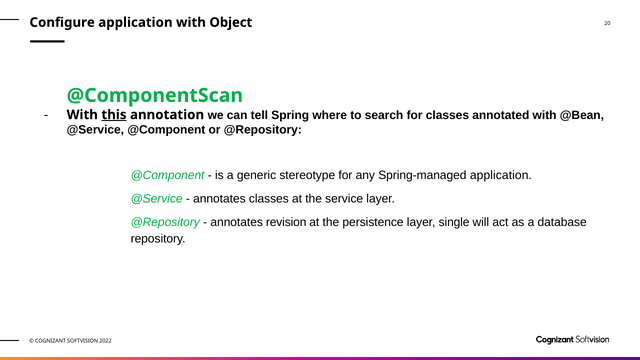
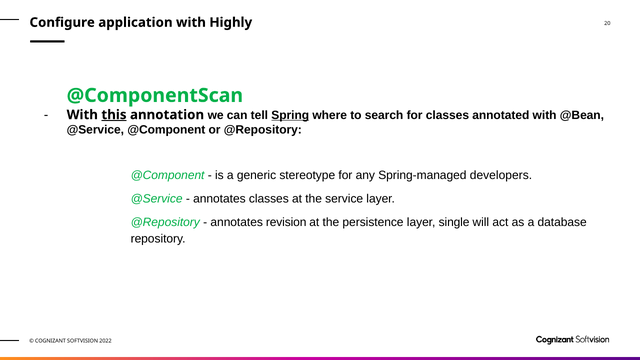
Object: Object -> Highly
Spring underline: none -> present
Spring-managed application: application -> developers
